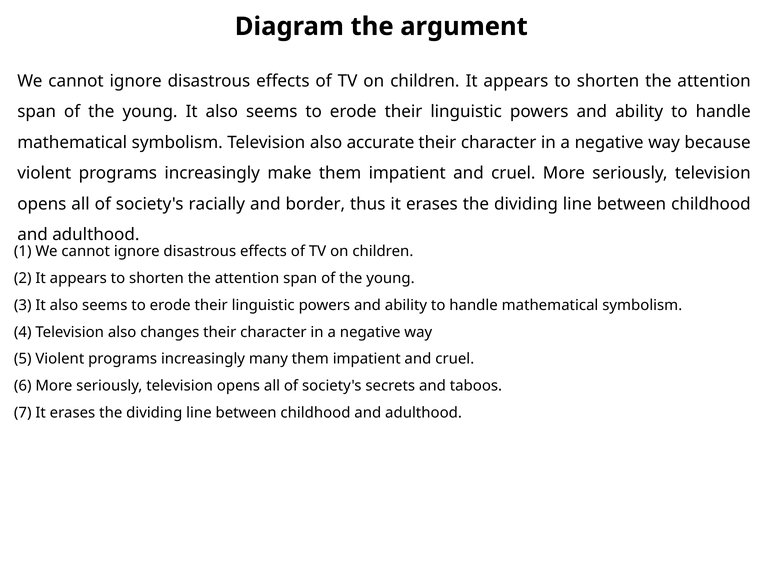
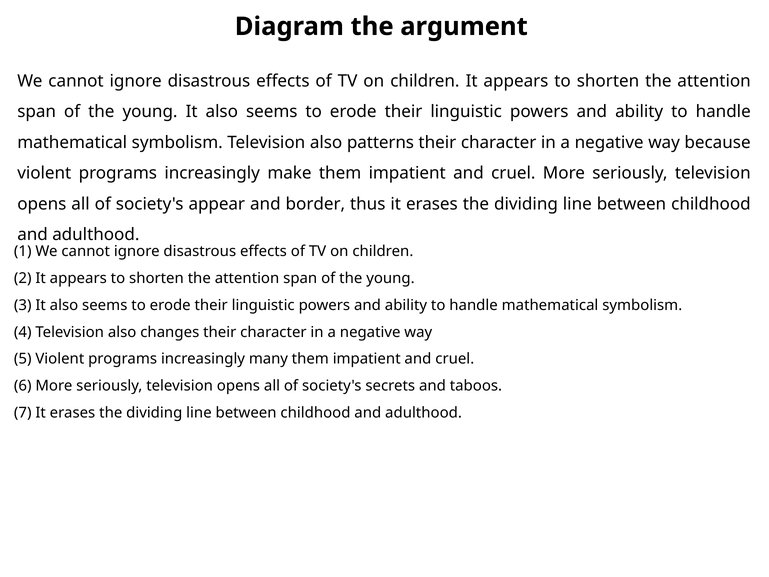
accurate: accurate -> patterns
racially: racially -> appear
